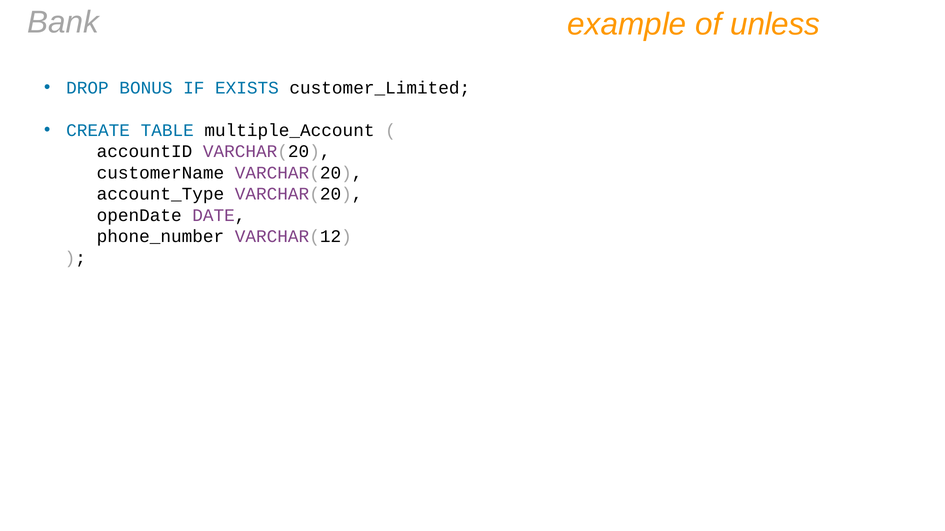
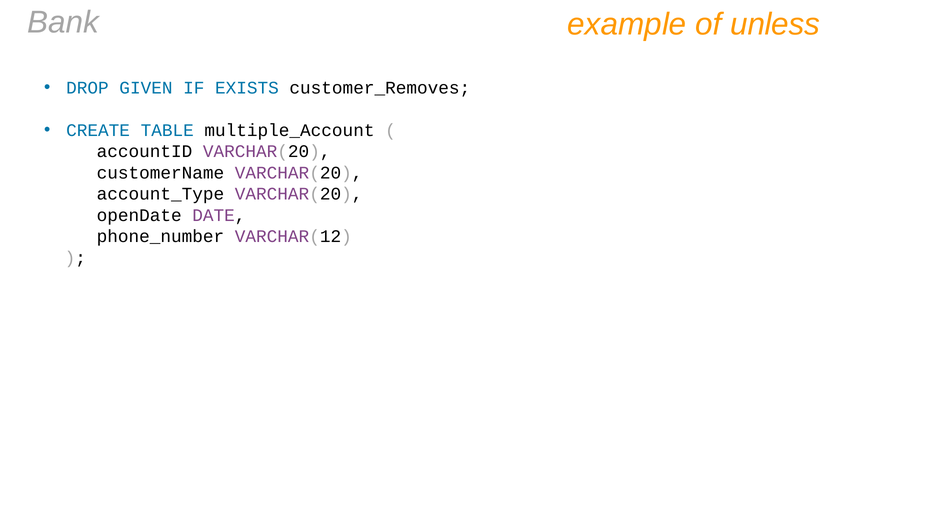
BONUS: BONUS -> GIVEN
customer_Limited: customer_Limited -> customer_Removes
